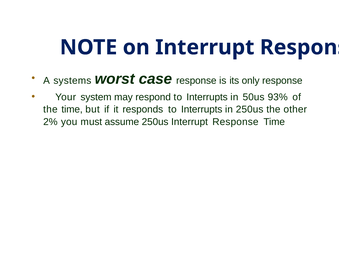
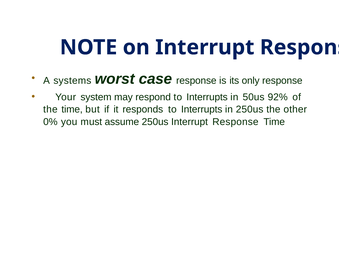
93%: 93% -> 92%
2%: 2% -> 0%
